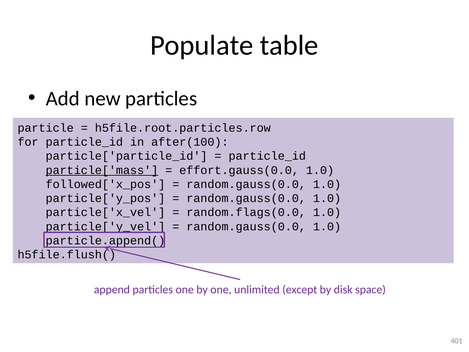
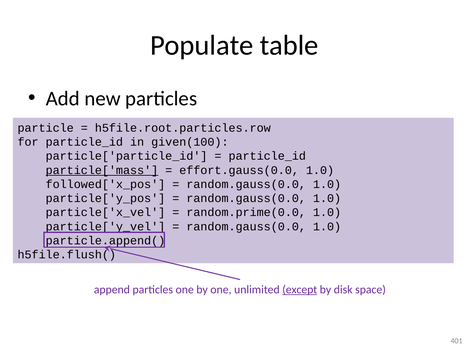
after(100: after(100 -> given(100
random.flags(0.0: random.flags(0.0 -> random.prime(0.0
except underline: none -> present
